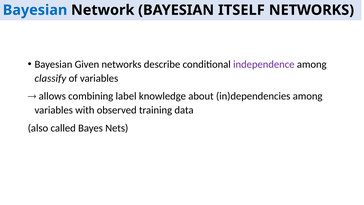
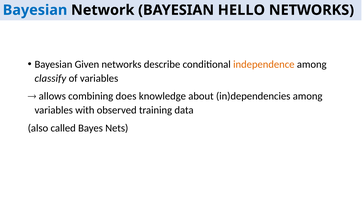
ITSELF: ITSELF -> HELLO
independence colour: purple -> orange
label: label -> does
